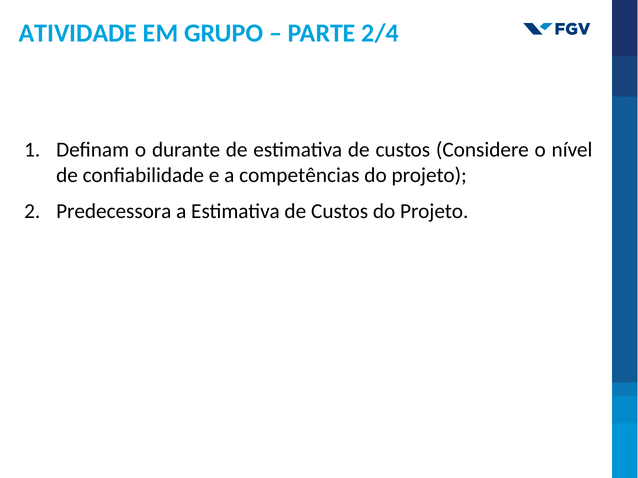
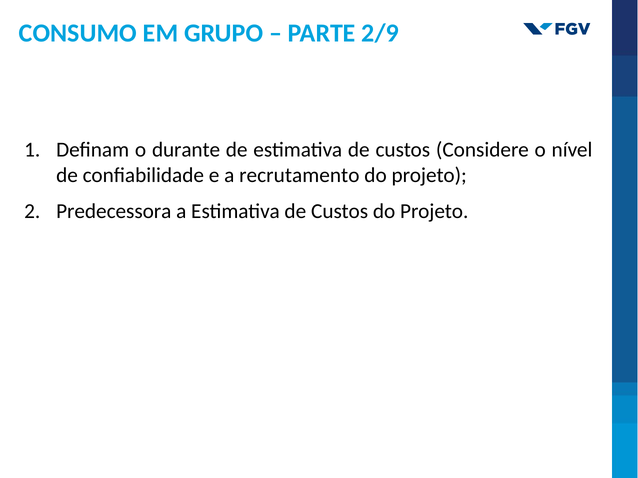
ATIVIDADE: ATIVIDADE -> CONSUMO
2/4: 2/4 -> 2/9
competências: competências -> recrutamento
